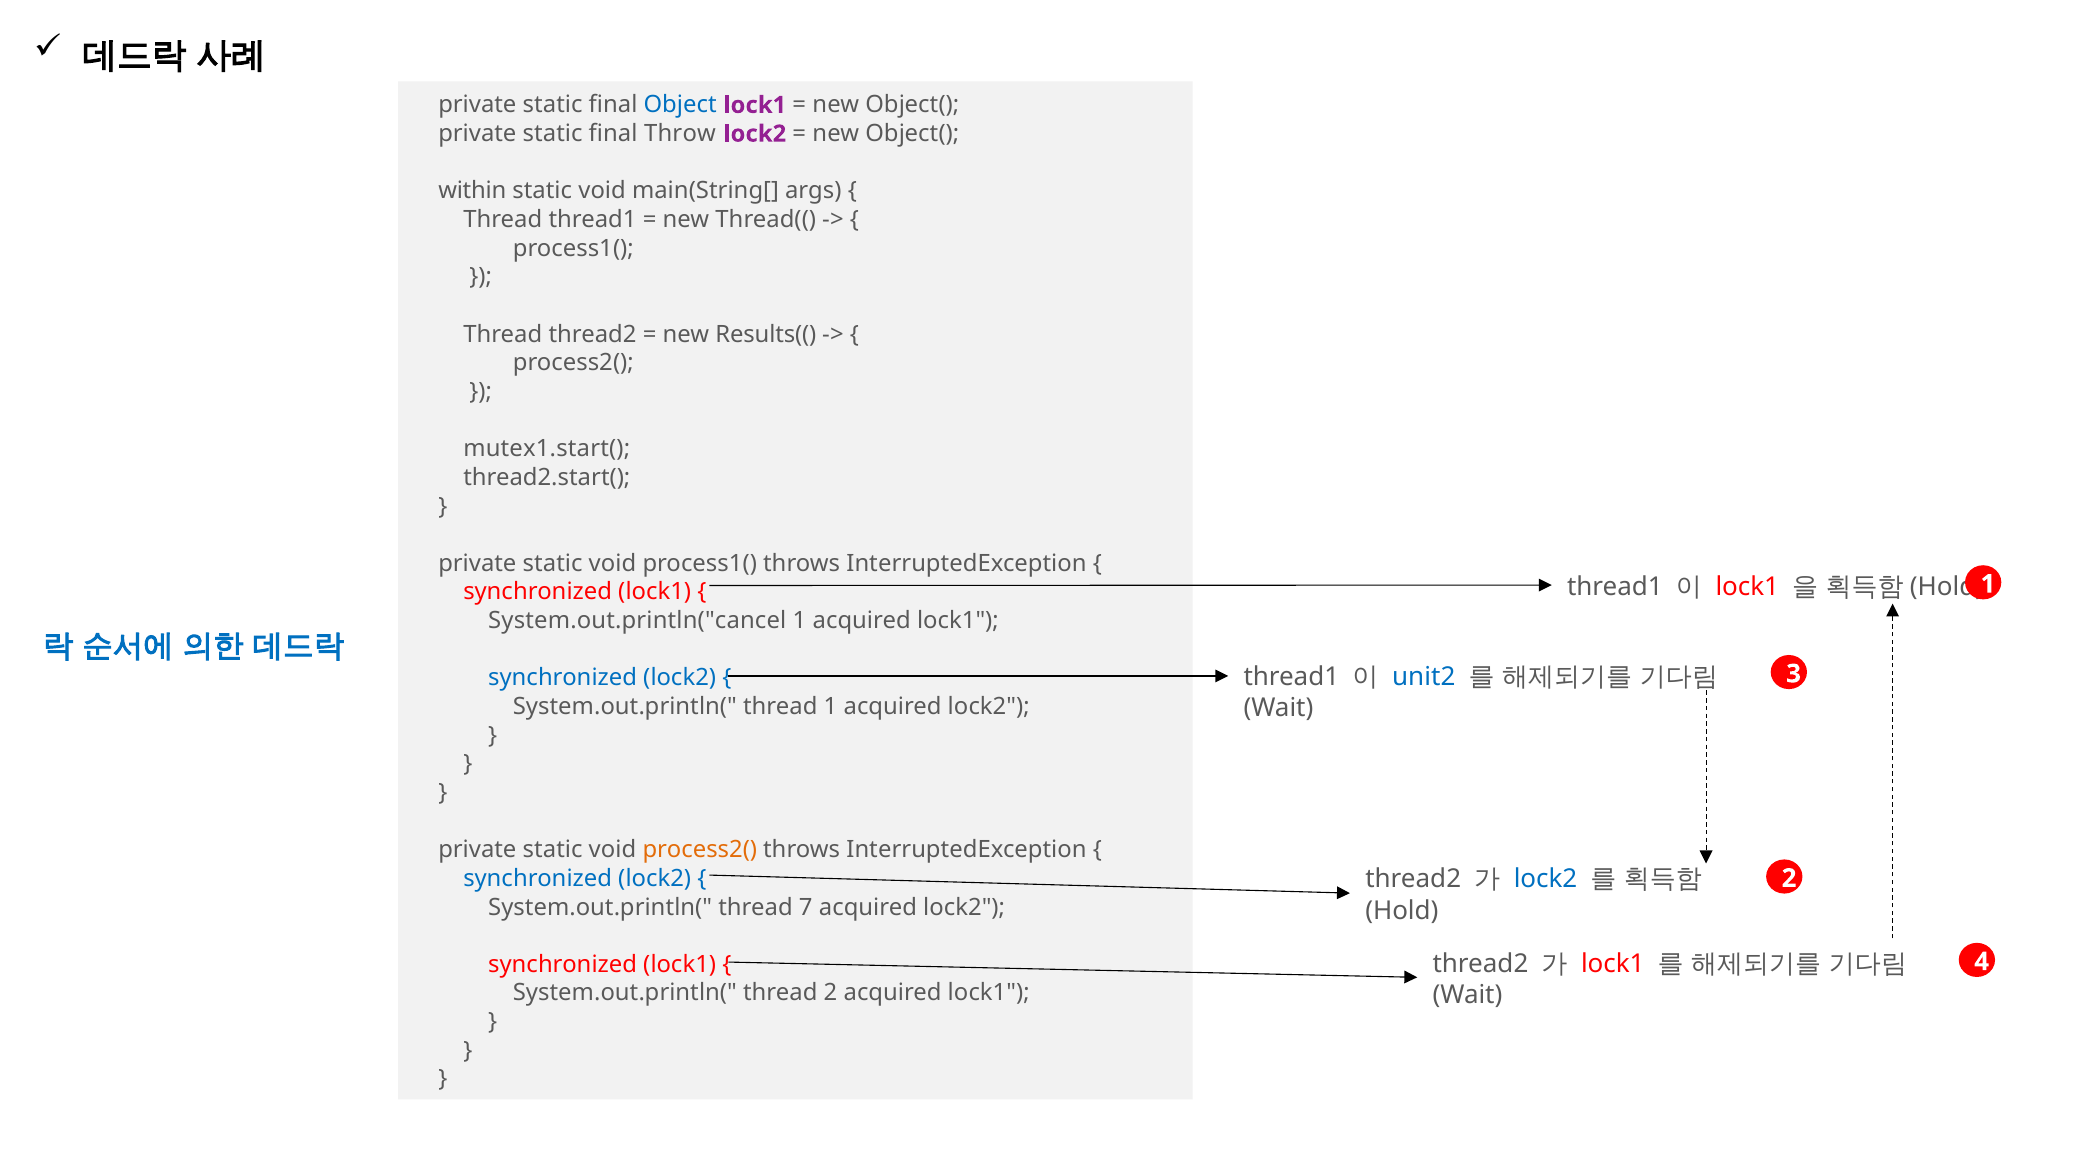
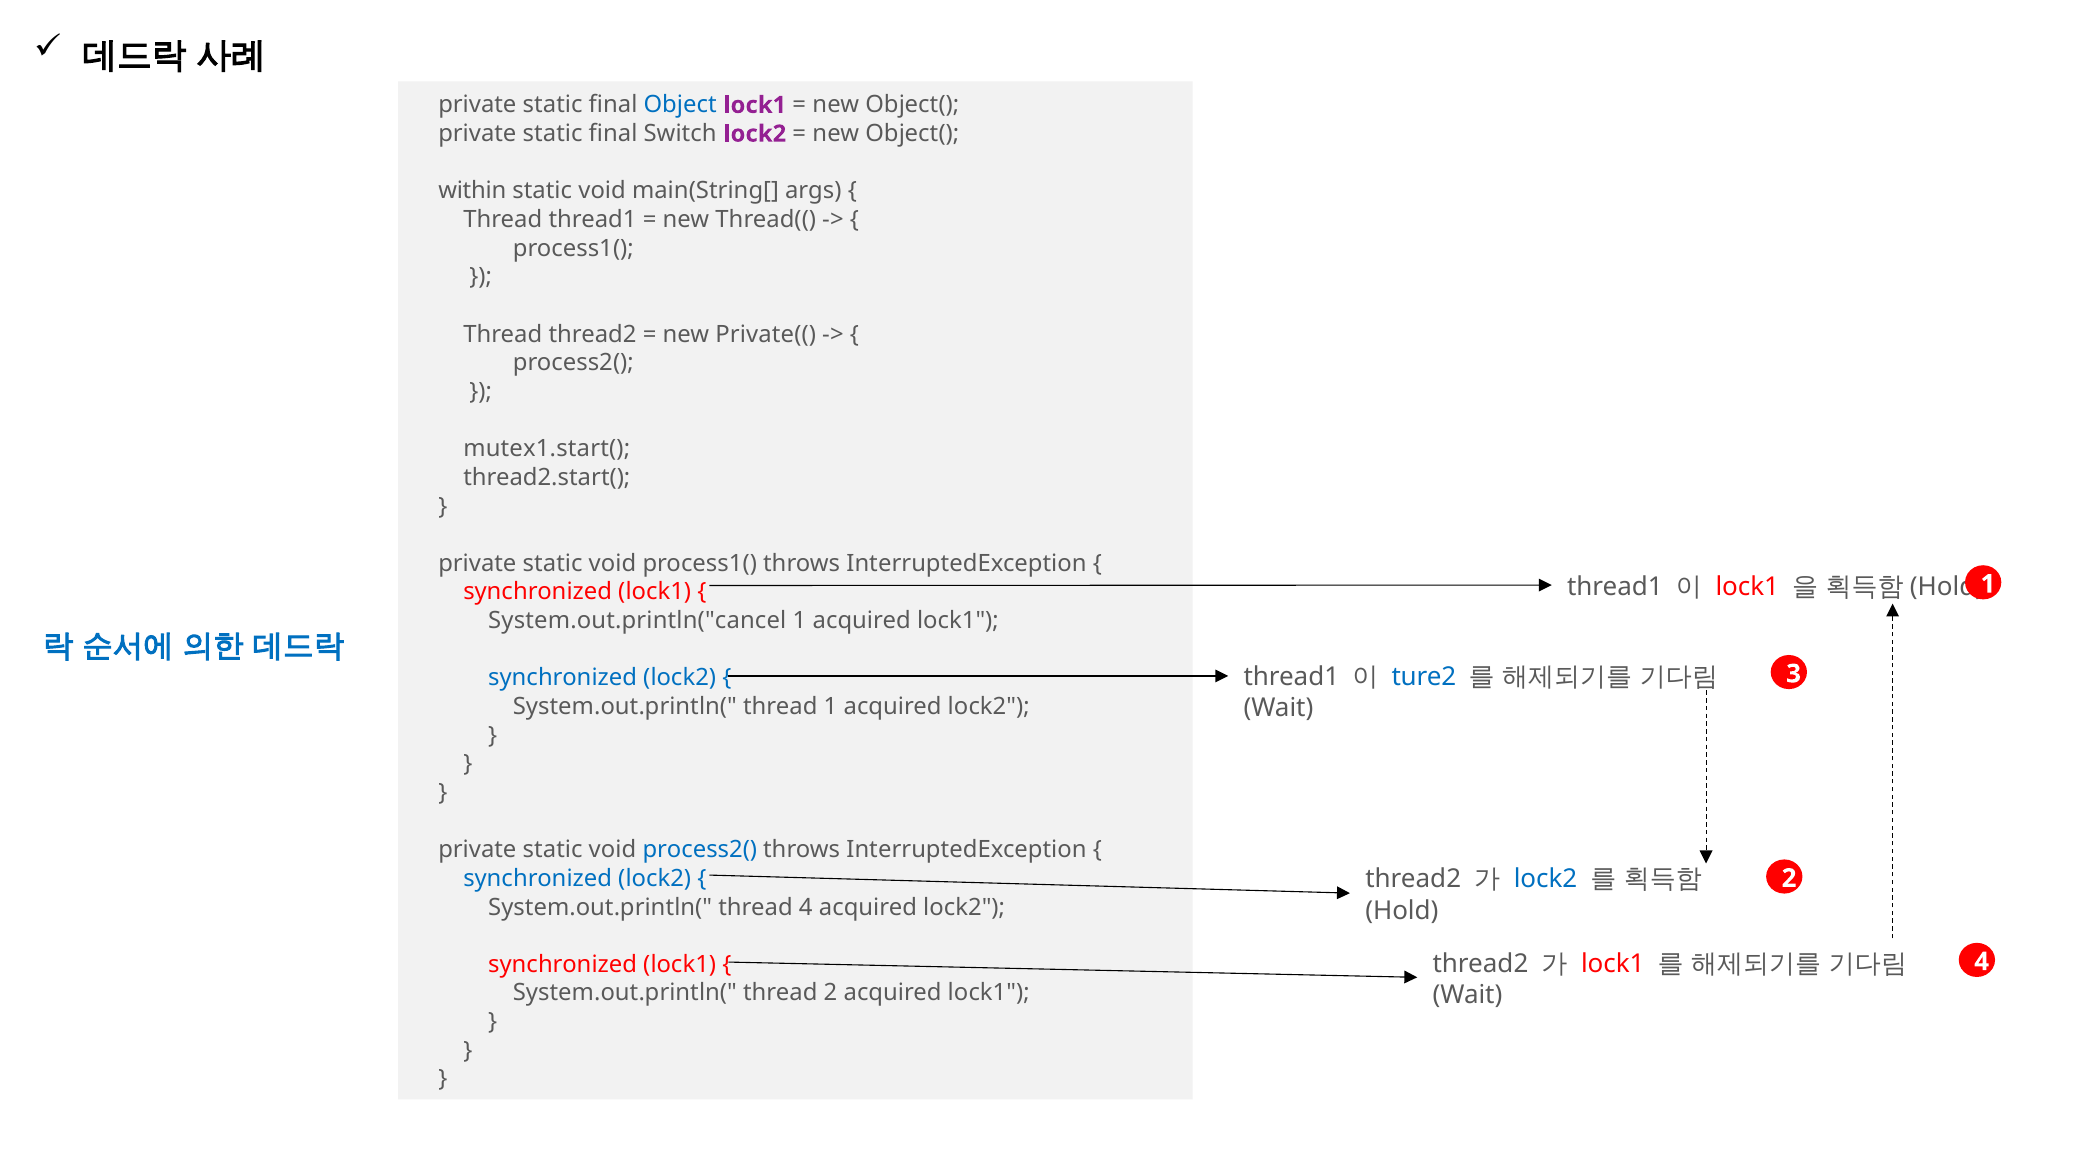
Throw: Throw -> Switch
Results((: Results(( -> Private((
unit2: unit2 -> ture2
process2( at (700, 850) colour: orange -> blue
thread 7: 7 -> 4
